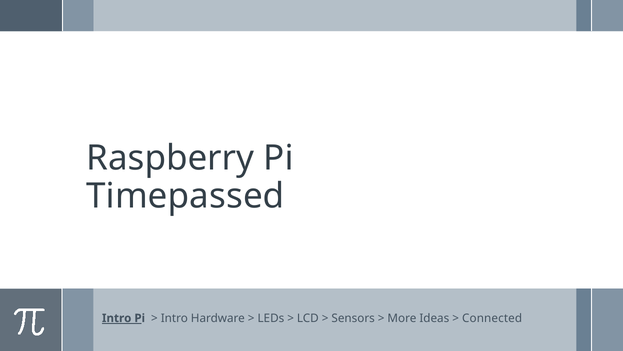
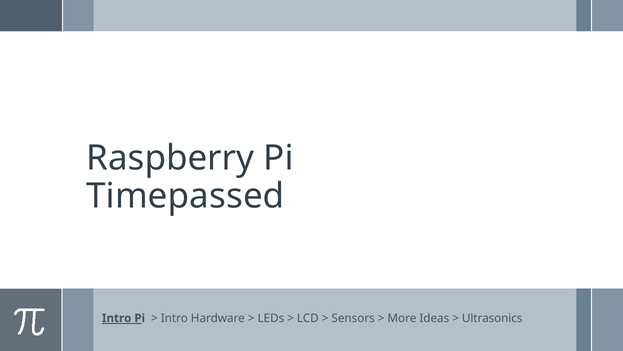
Connected: Connected -> Ultrasonics
